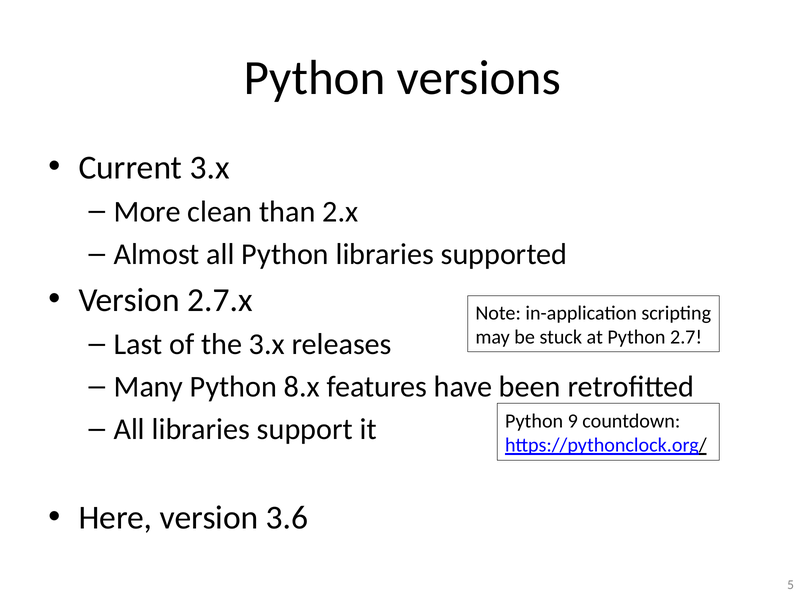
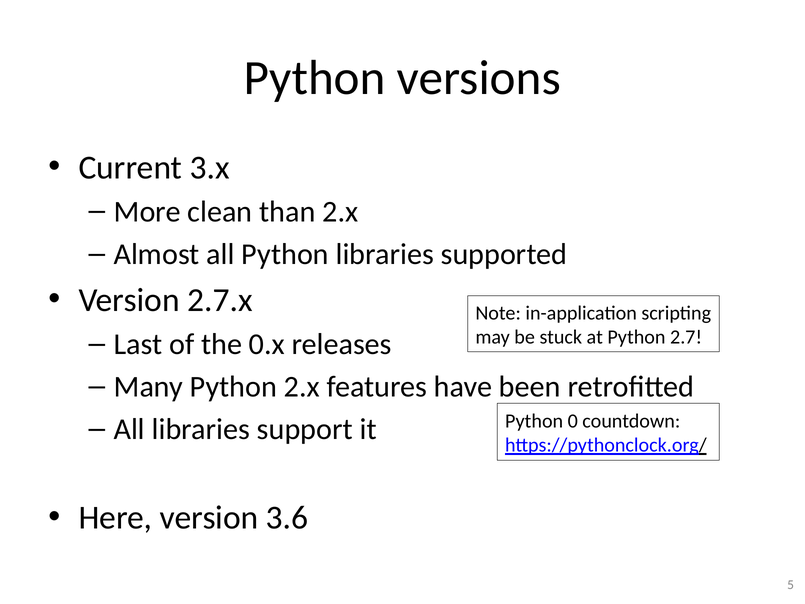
the 3.x: 3.x -> 0.x
Python 8.x: 8.x -> 2.x
9: 9 -> 0
